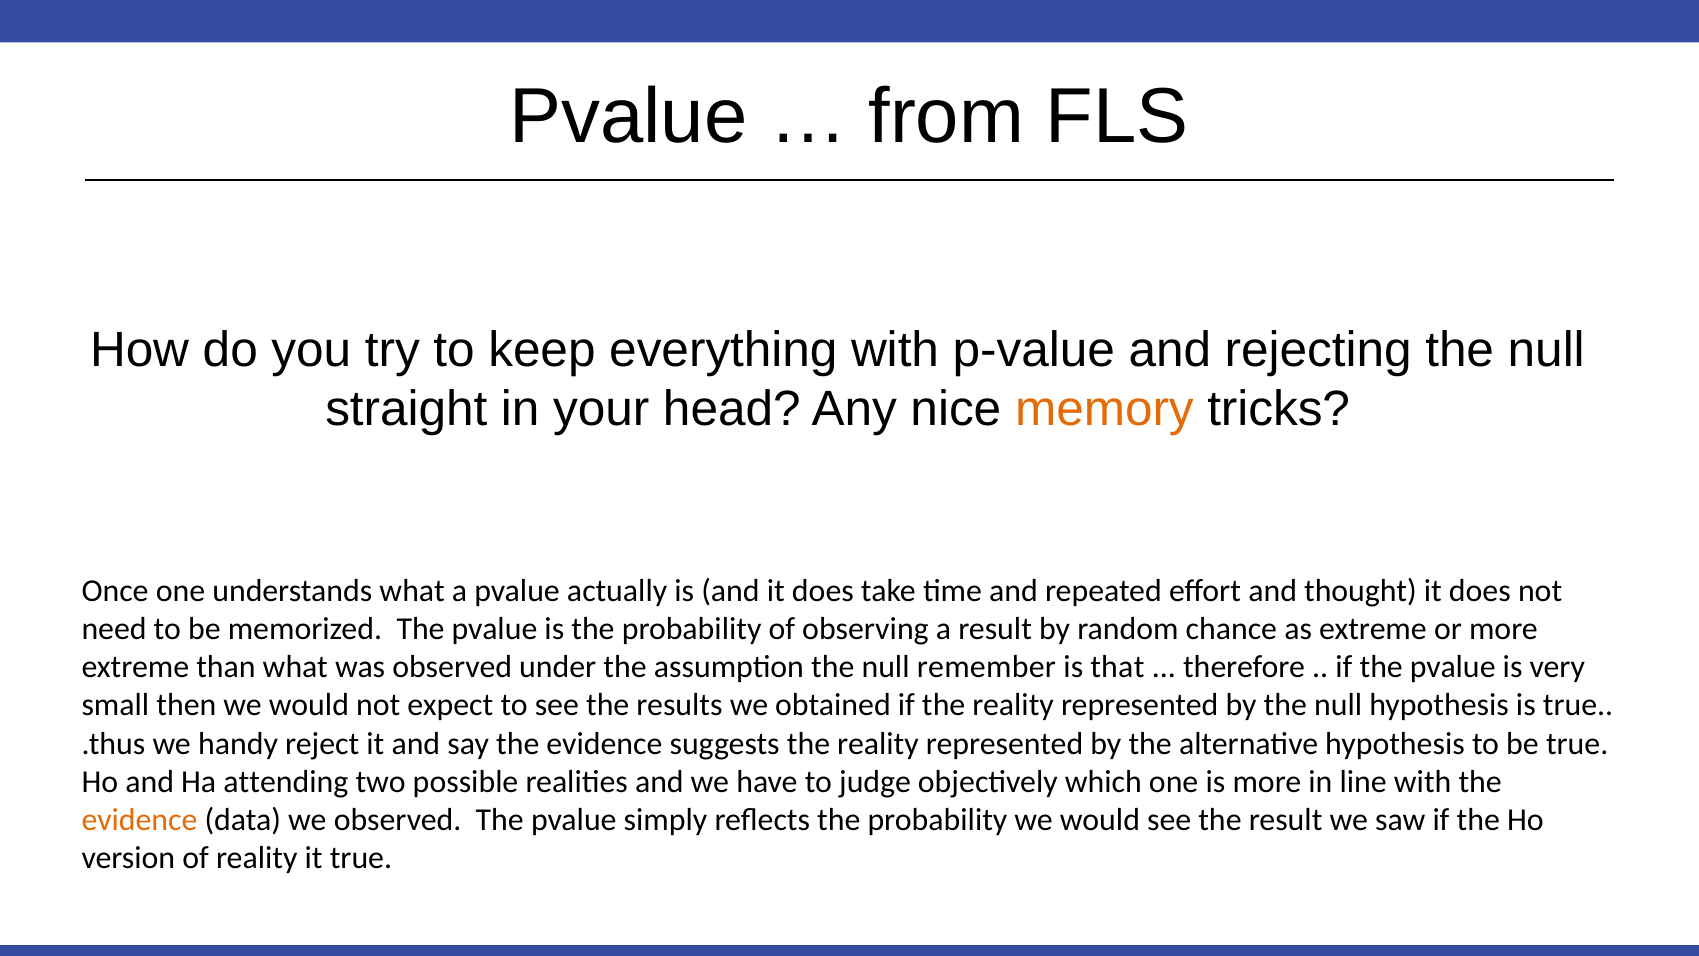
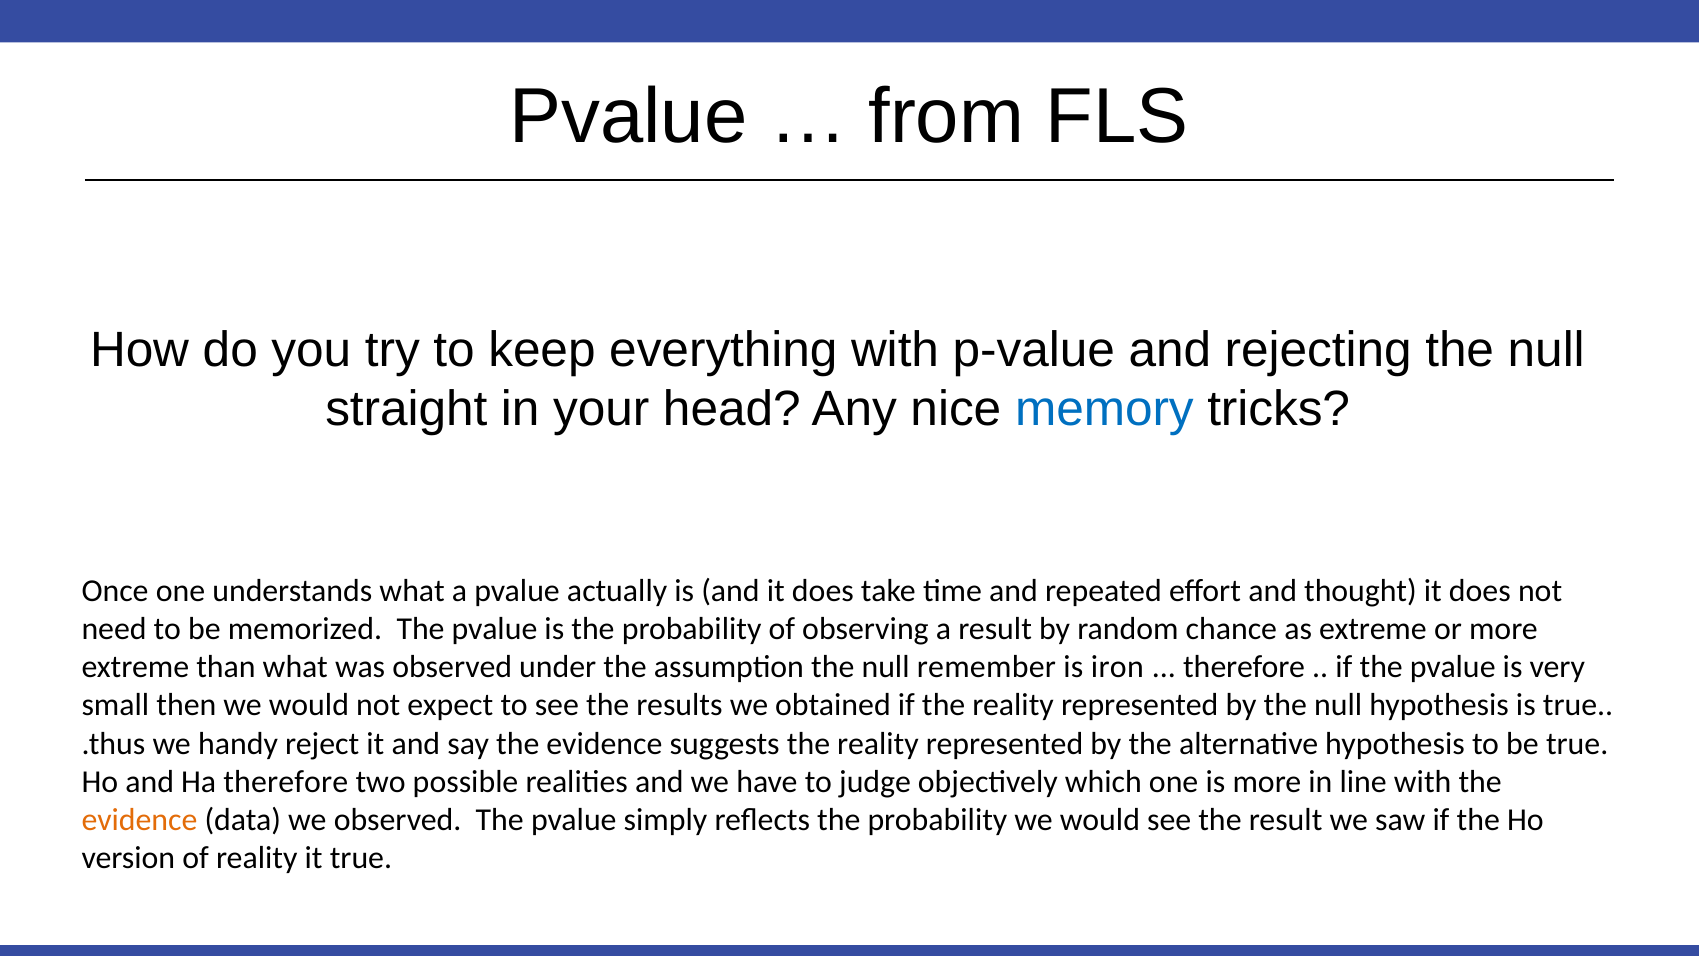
memory colour: orange -> blue
that: that -> iron
Ha attending: attending -> therefore
